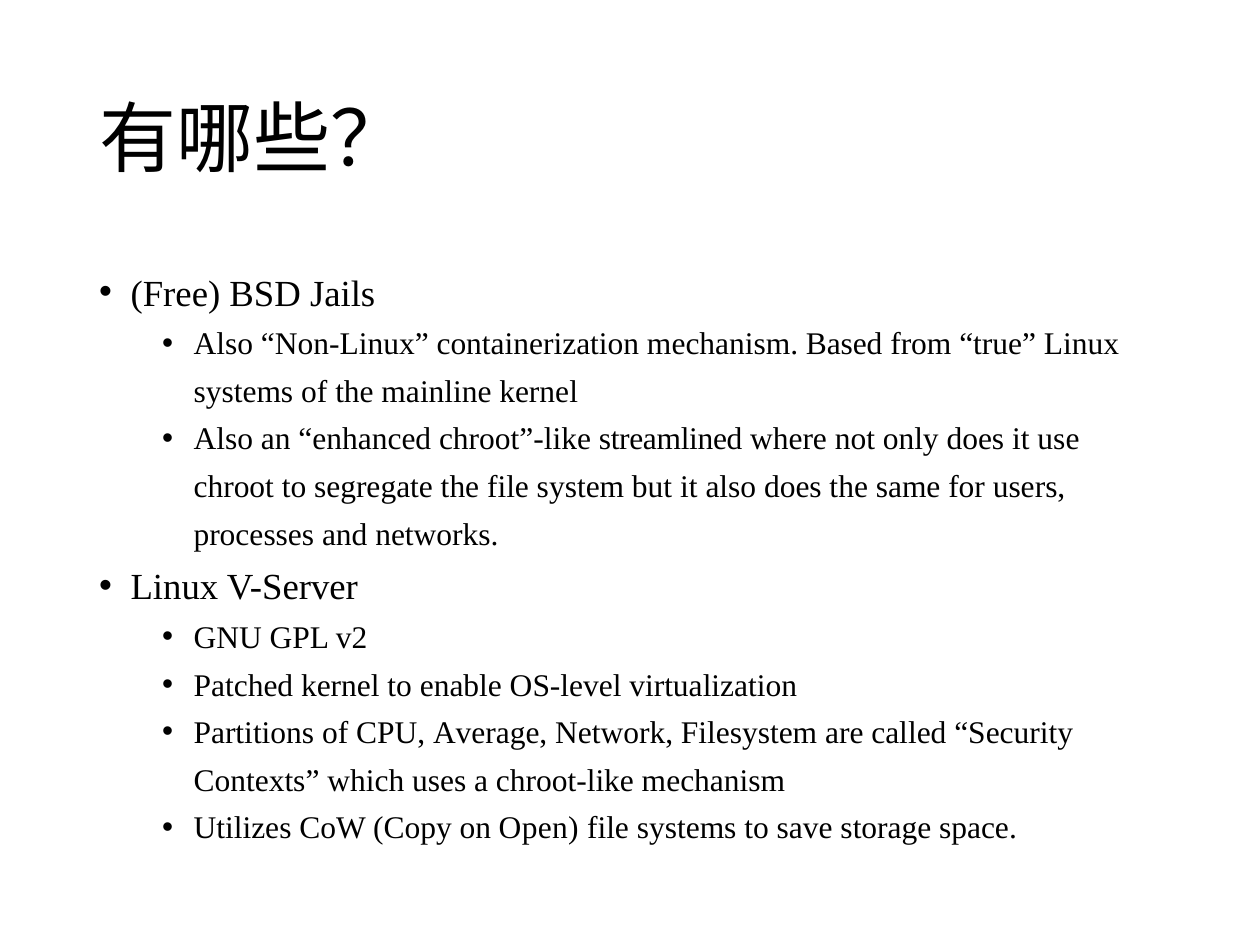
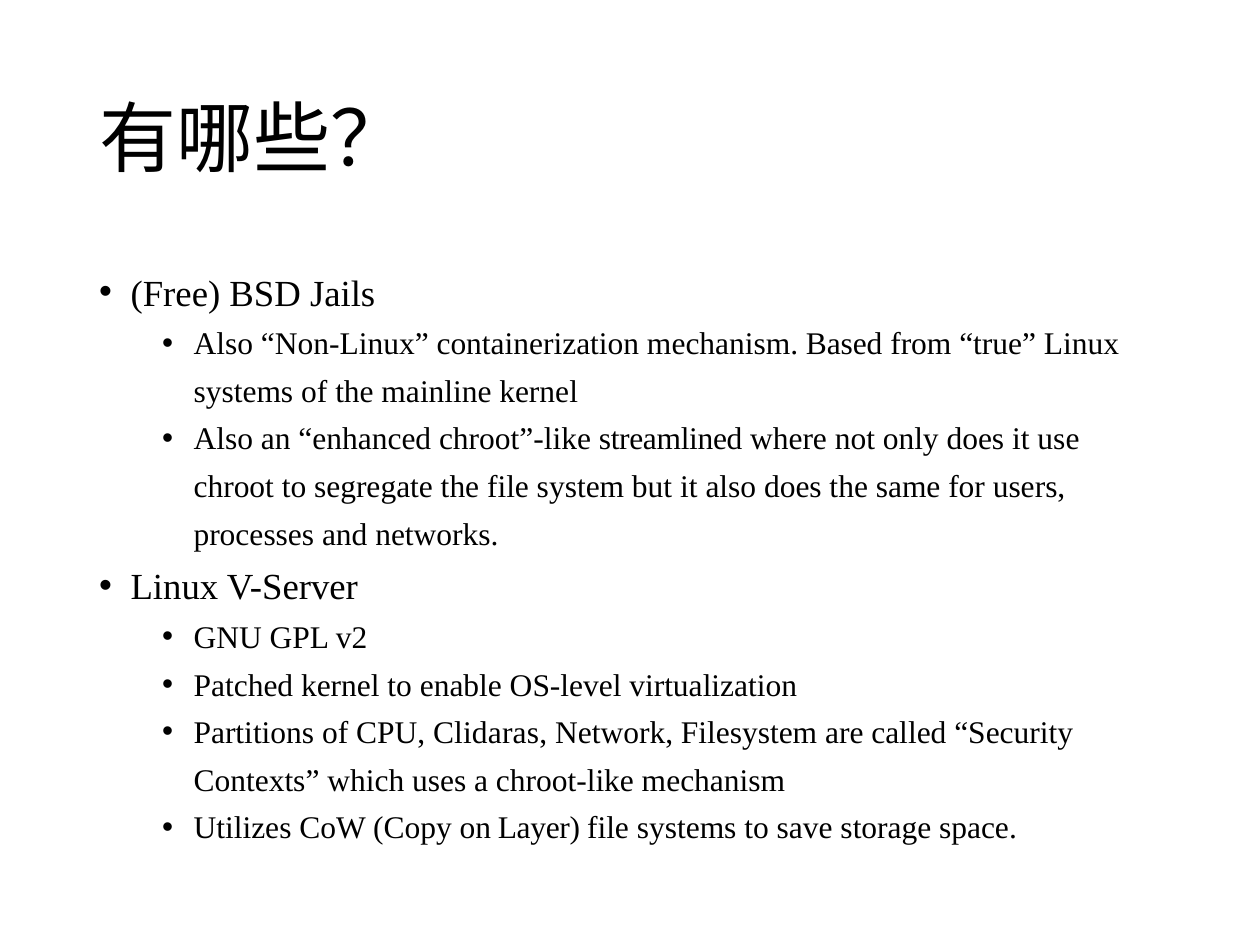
Average: Average -> Clidaras
Open: Open -> Layer
